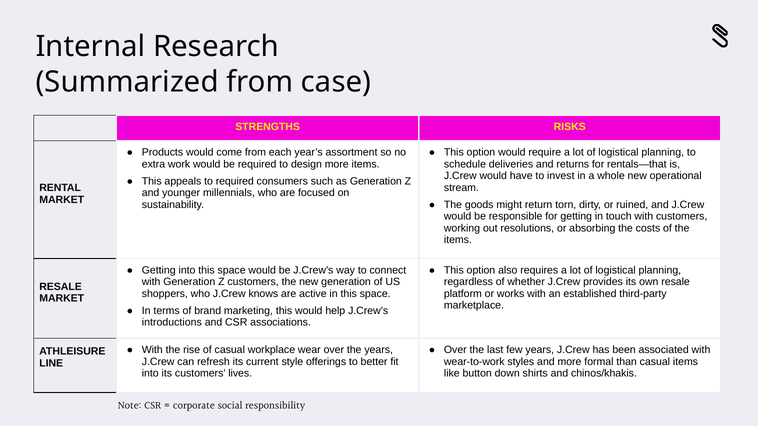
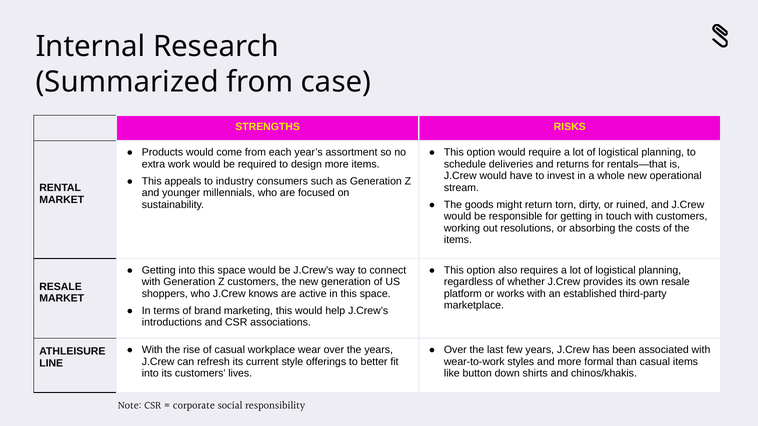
to required: required -> industry
